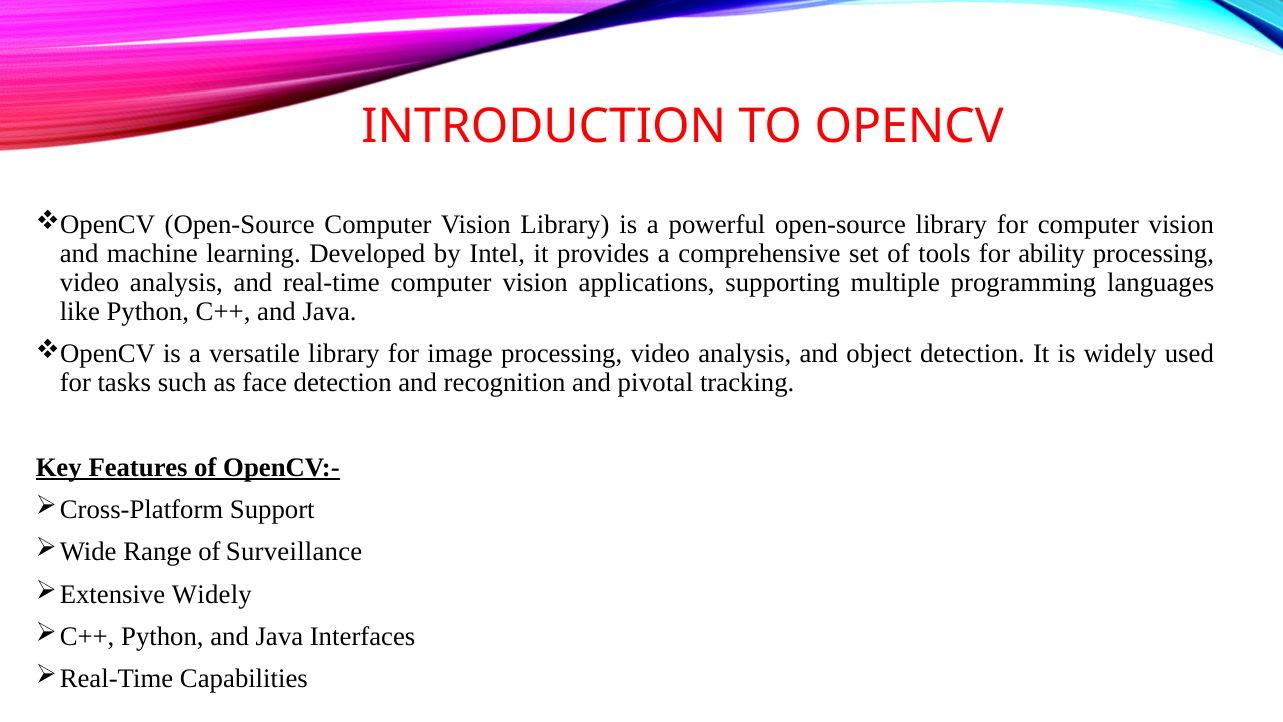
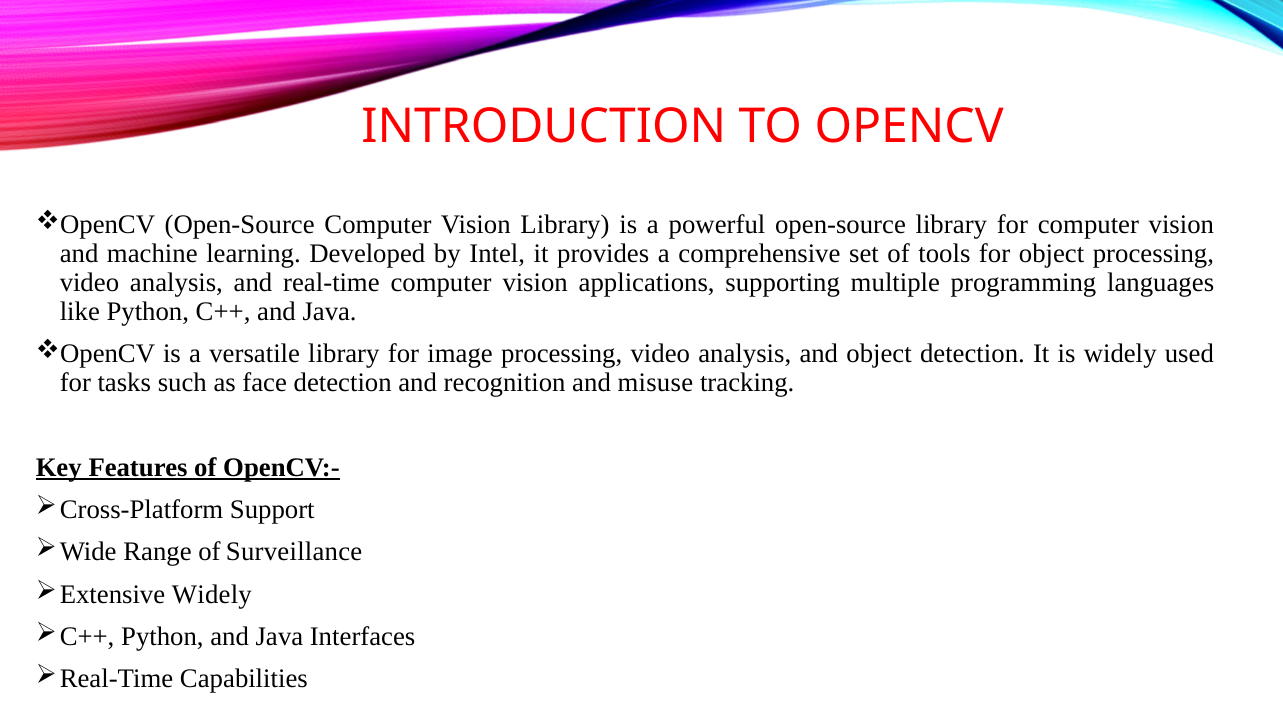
for ability: ability -> object
pivotal: pivotal -> misuse
